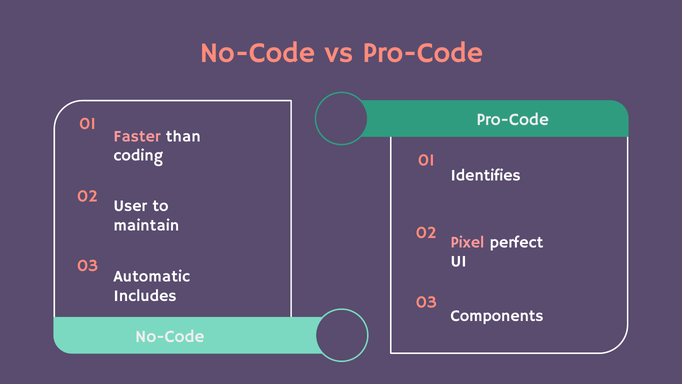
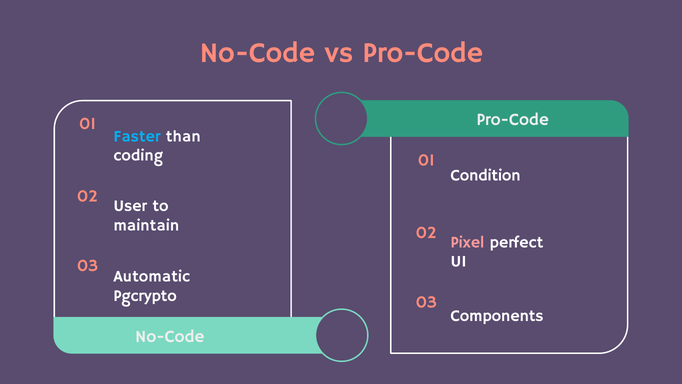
Faster colour: pink -> light blue
Identifies: Identifies -> Condition
Includes: Includes -> Pgcrypto
